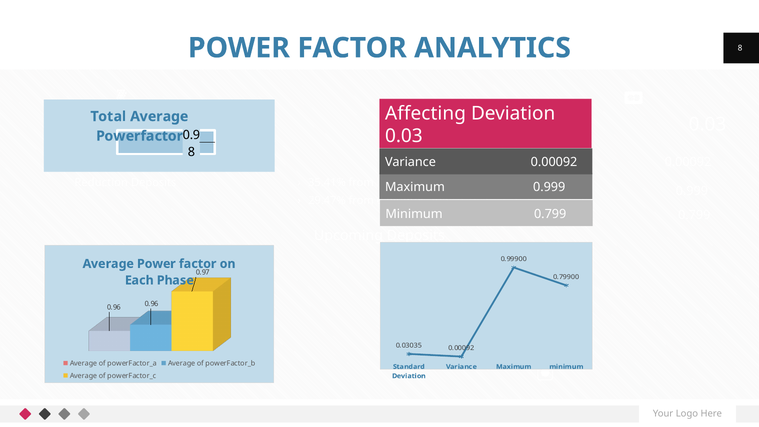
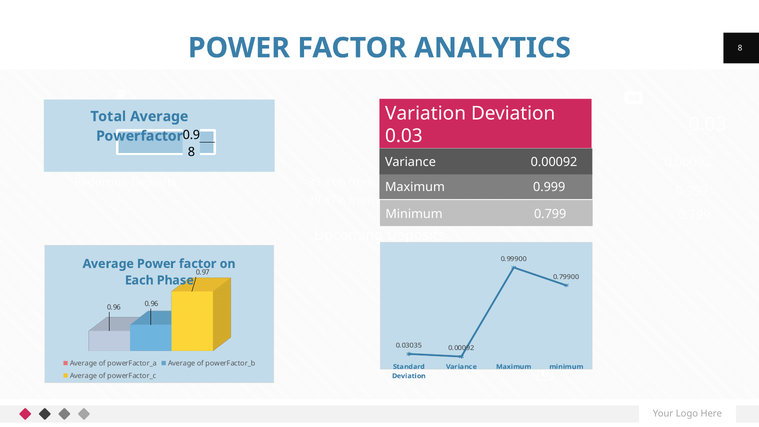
Affecting: Affecting -> Variation
